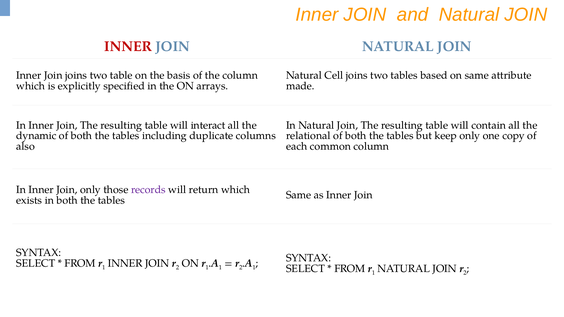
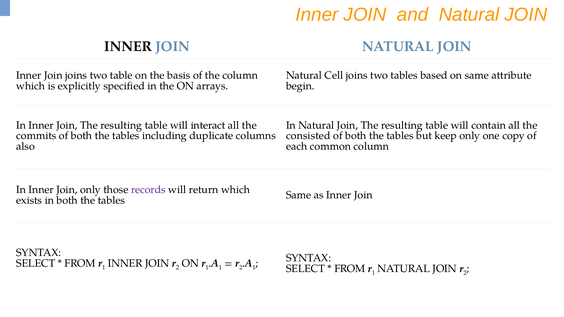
INNER at (128, 46) colour: red -> black
made: made -> begin
dynamic: dynamic -> commits
relational: relational -> consisted
